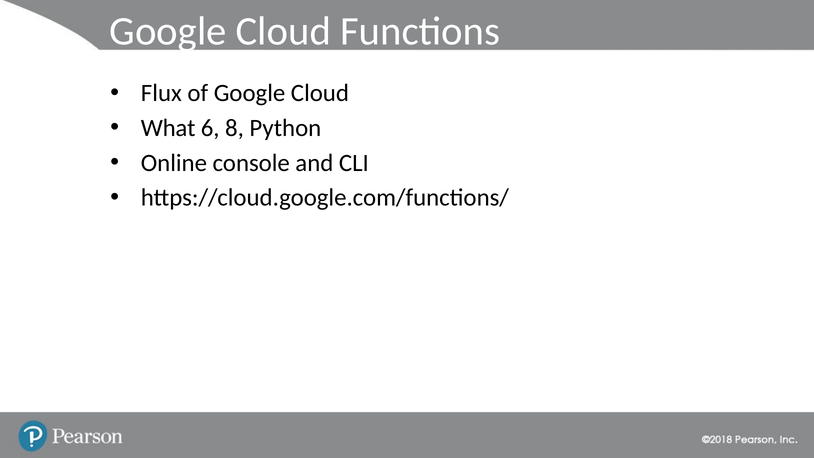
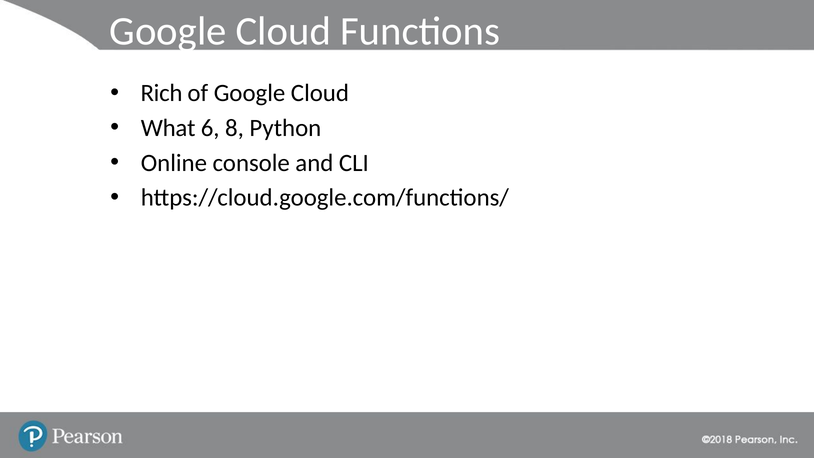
Flux: Flux -> Rich
